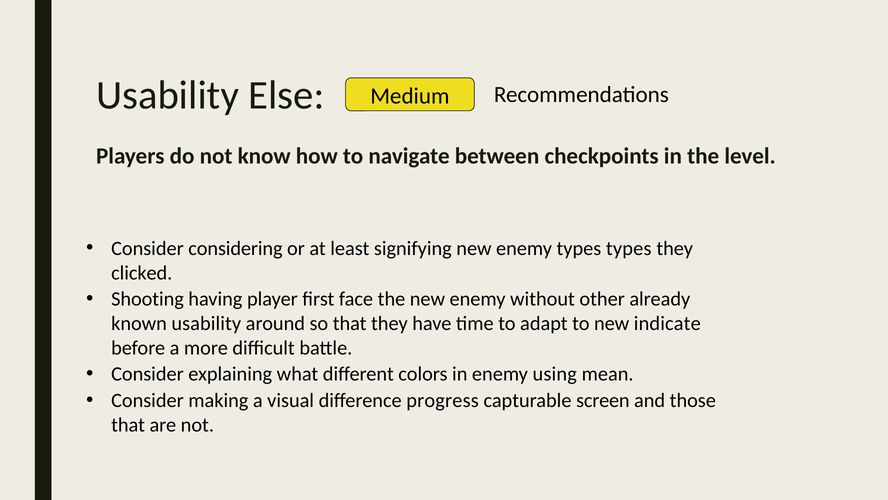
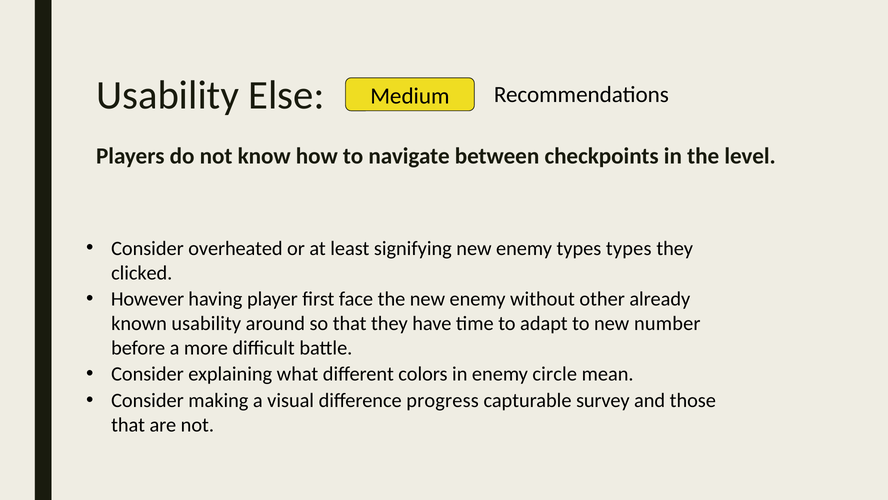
considering: considering -> overheated
Shooting: Shooting -> However
indicate: indicate -> number
using: using -> circle
screen: screen -> survey
